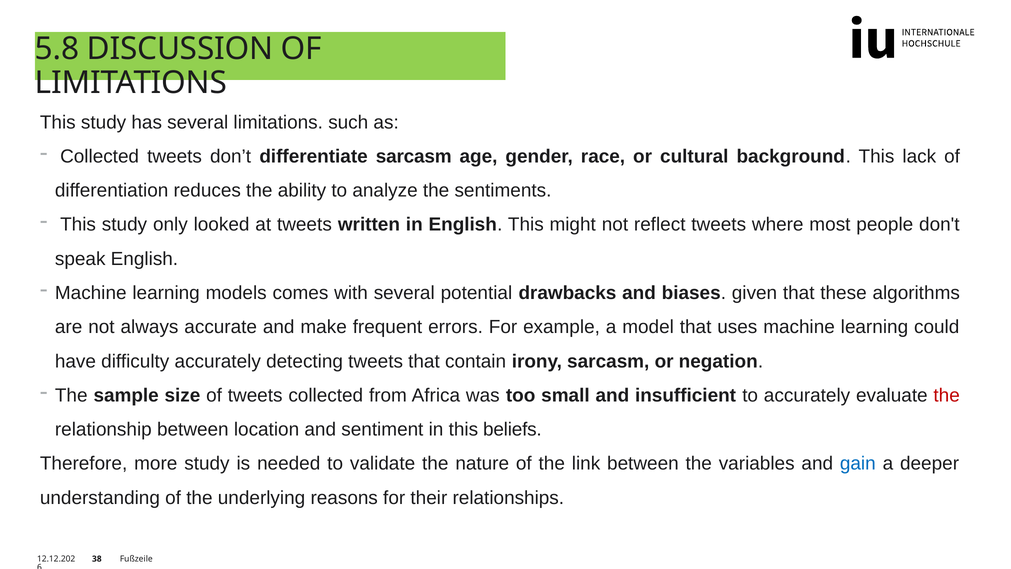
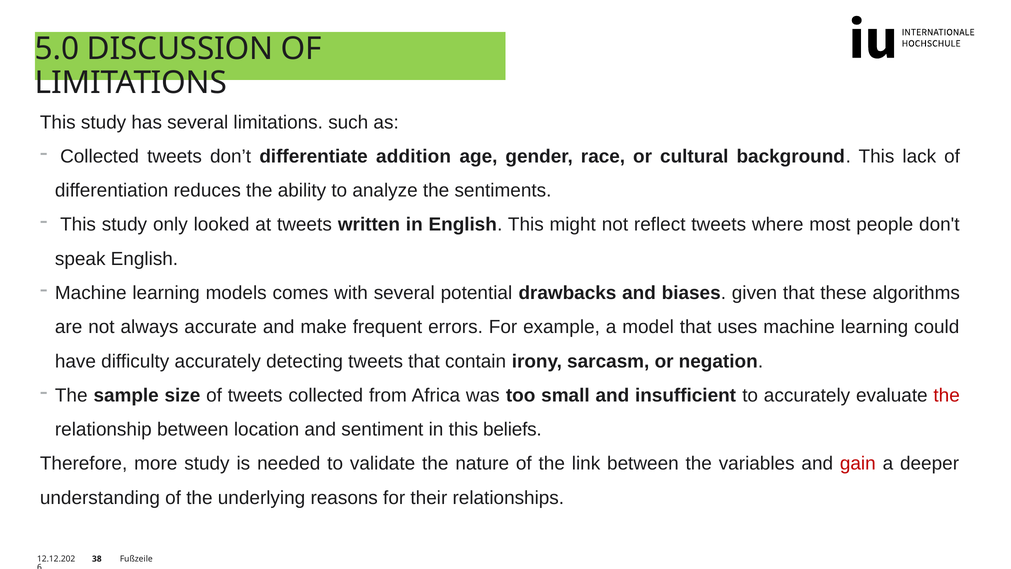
5.8: 5.8 -> 5.0
differentiate sarcasm: sarcasm -> addition
gain colour: blue -> red
